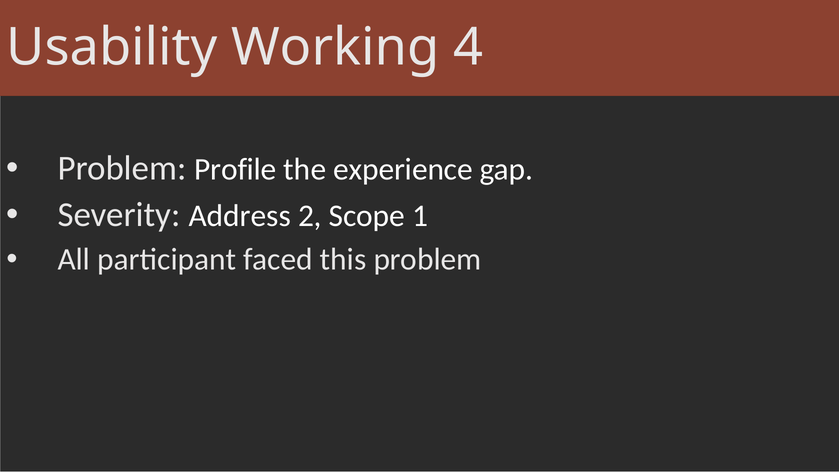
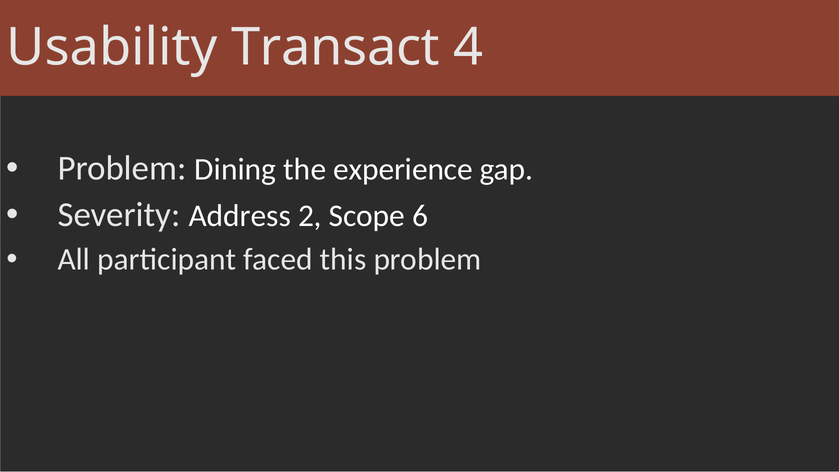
Working: Working -> Transact
Profile: Profile -> Dining
1: 1 -> 6
